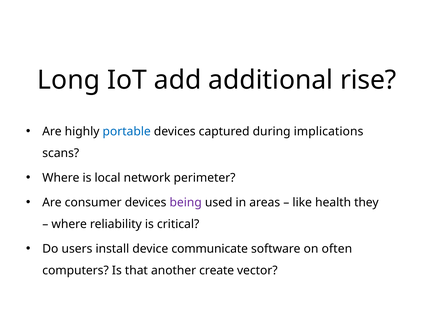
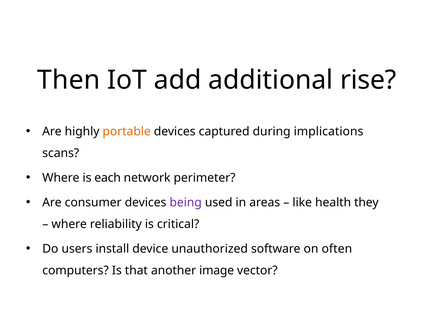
Long: Long -> Then
portable colour: blue -> orange
local: local -> each
communicate: communicate -> unauthorized
create: create -> image
